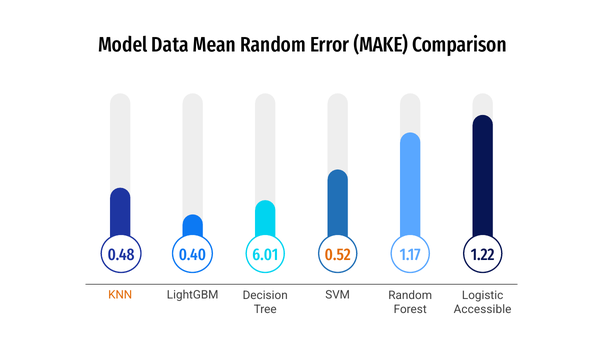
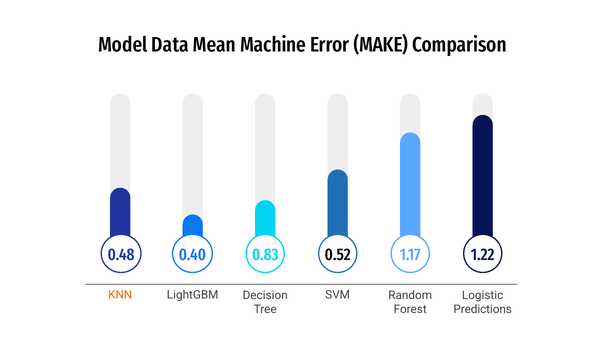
Mean Random: Random -> Machine
6.01: 6.01 -> 0.83
0.52 colour: orange -> black
Accessible: Accessible -> Predictions
